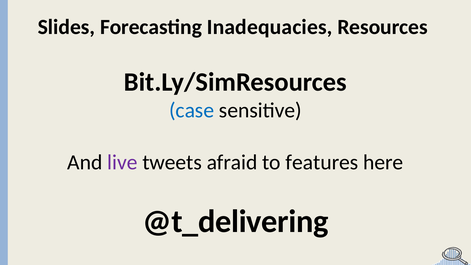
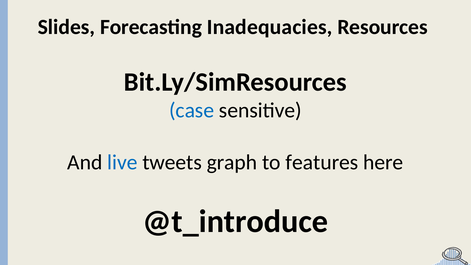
live colour: purple -> blue
afraid: afraid -> graph
@t_delivering: @t_delivering -> @t_introduce
